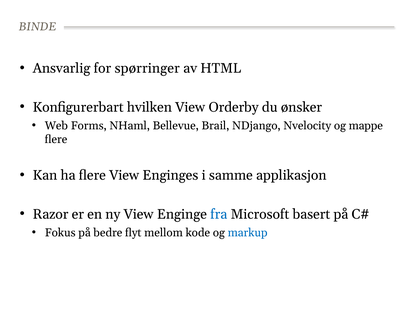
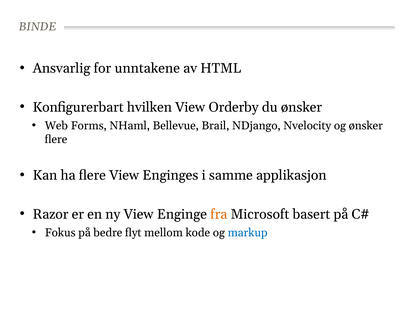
spørringer: spørringer -> unntakene
og mappe: mappe -> ønsker
fra colour: blue -> orange
